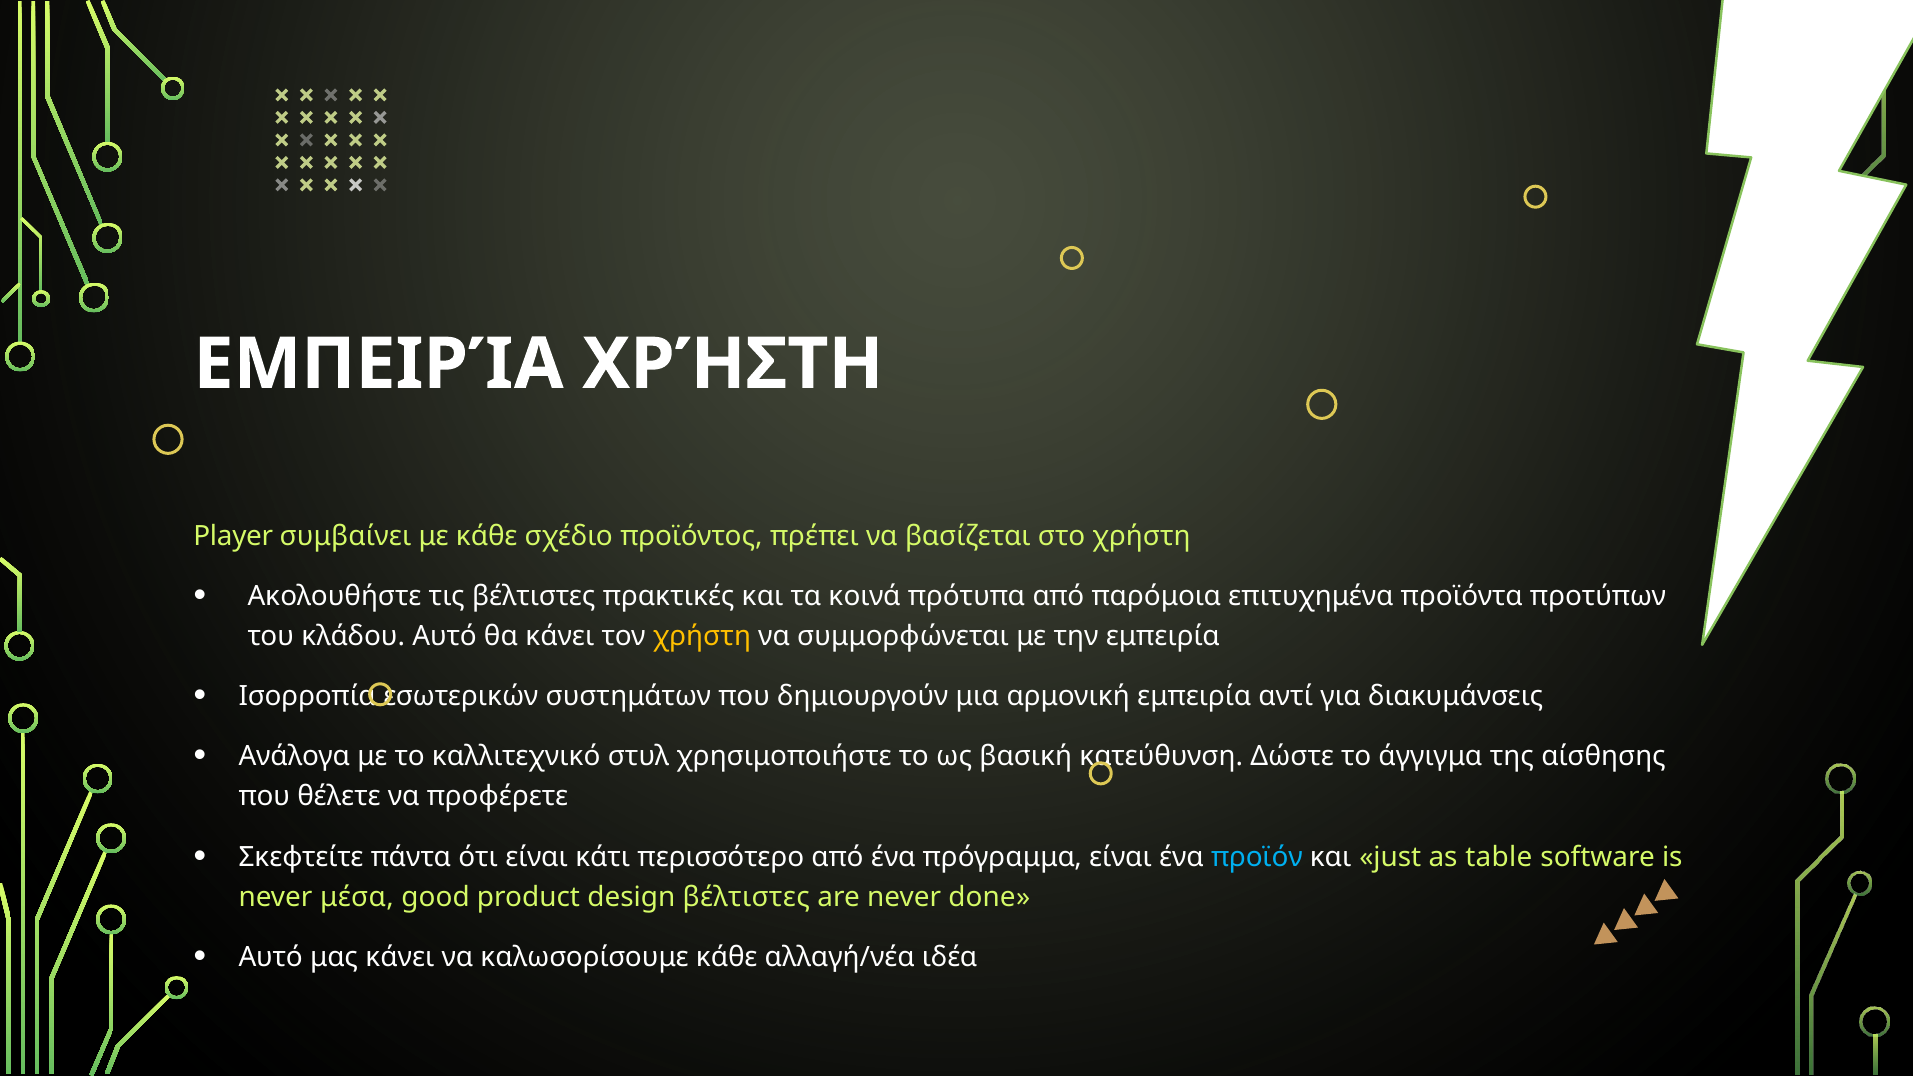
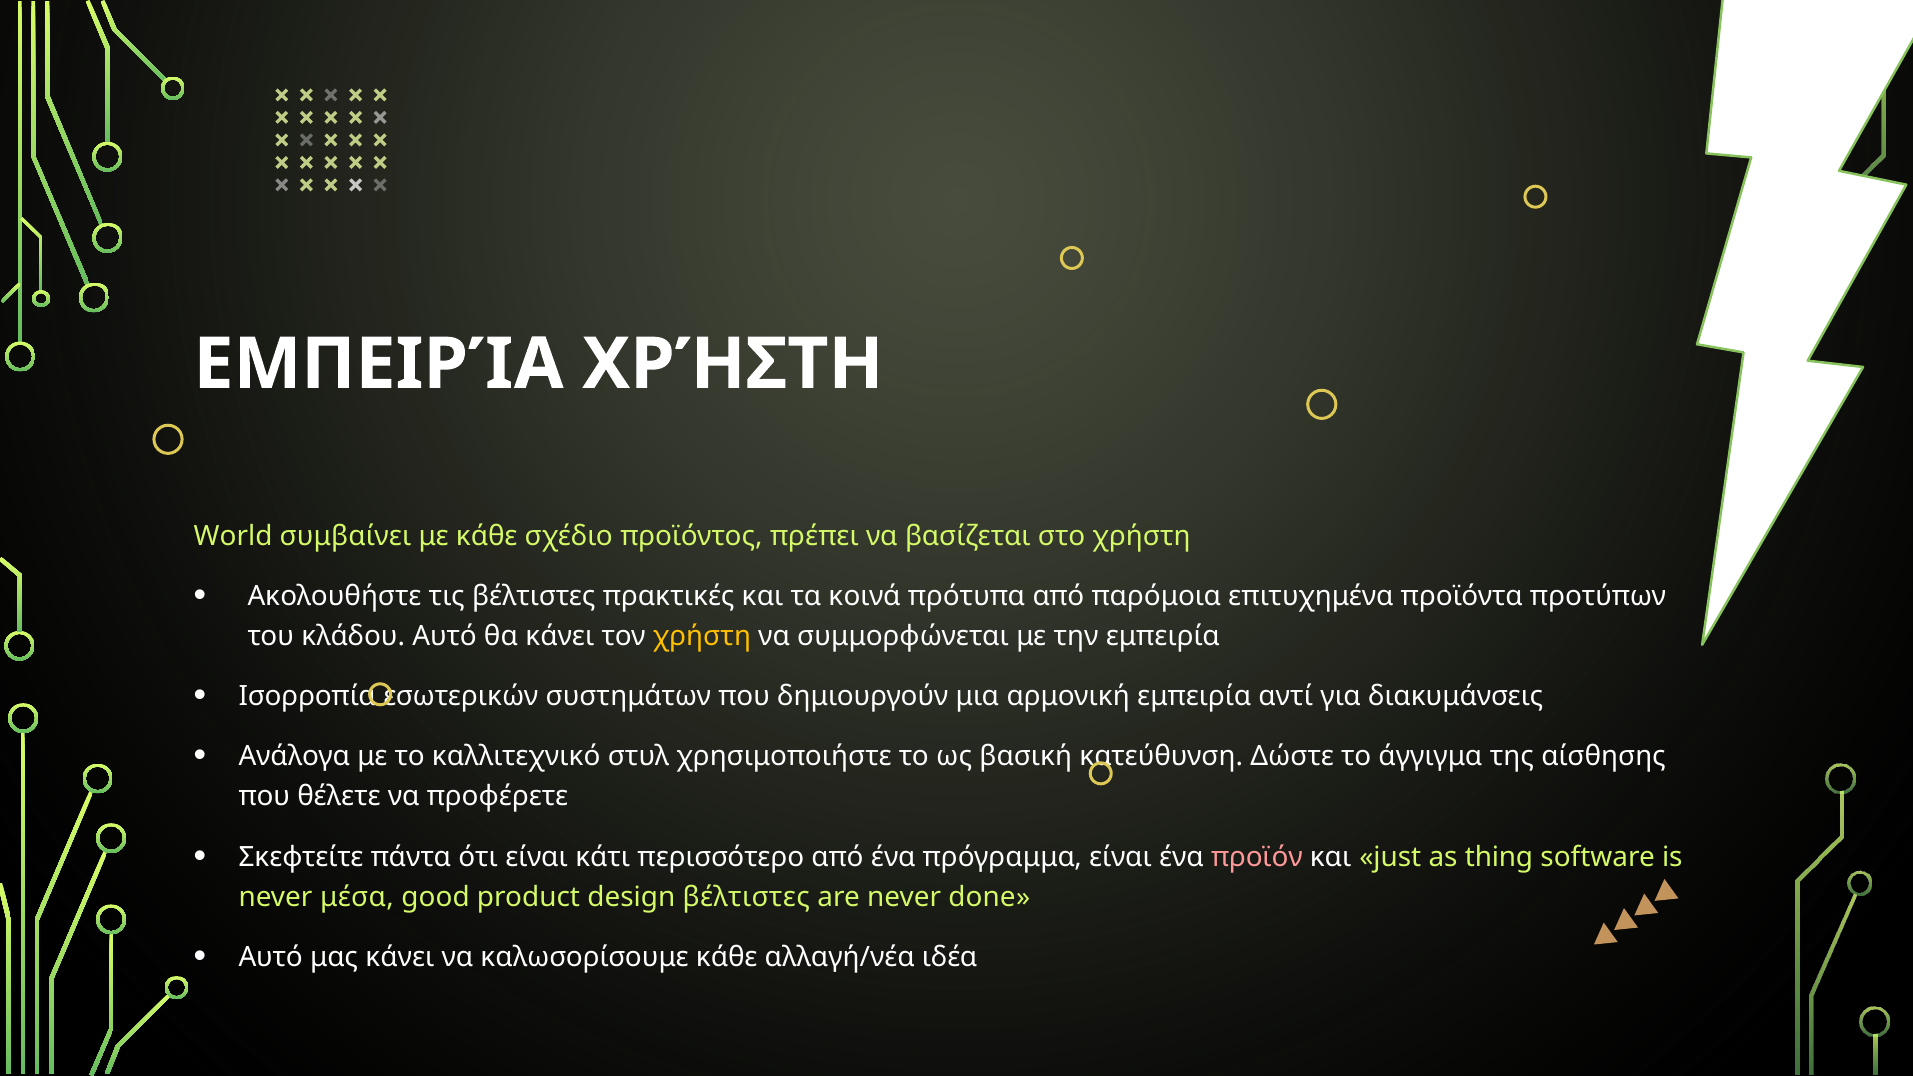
Player: Player -> World
προϊόν colour: light blue -> pink
table: table -> thing
